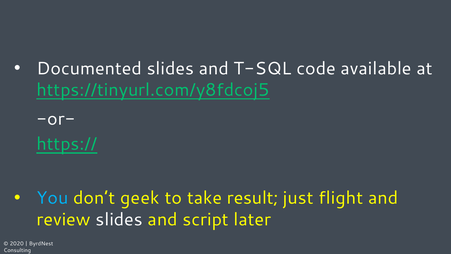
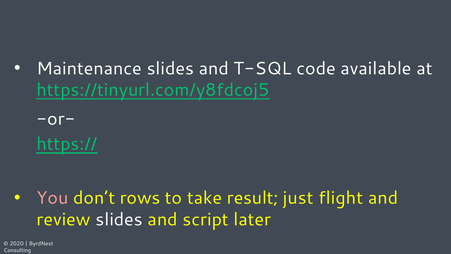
Documented: Documented -> Maintenance
You colour: light blue -> pink
geek: geek -> rows
